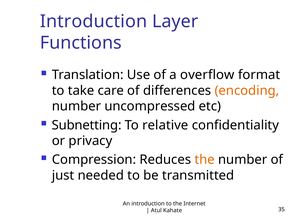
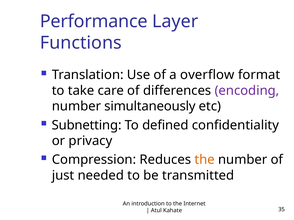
Introduction at (94, 21): Introduction -> Performance
encoding colour: orange -> purple
uncompressed: uncompressed -> simultaneously
relative: relative -> defined
